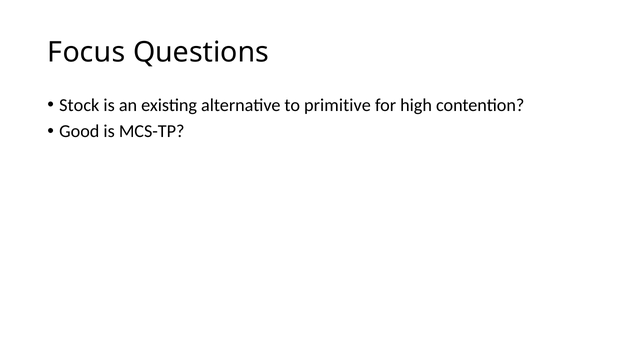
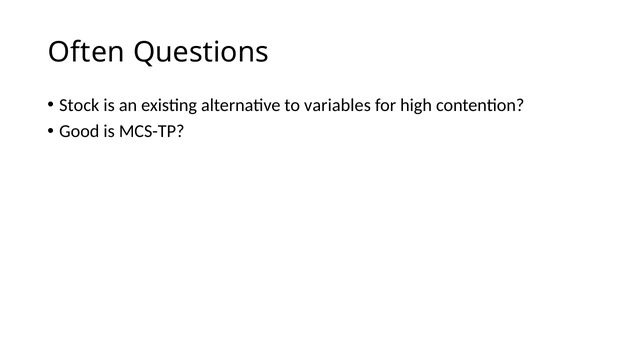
Focus: Focus -> Often
primitive: primitive -> variables
